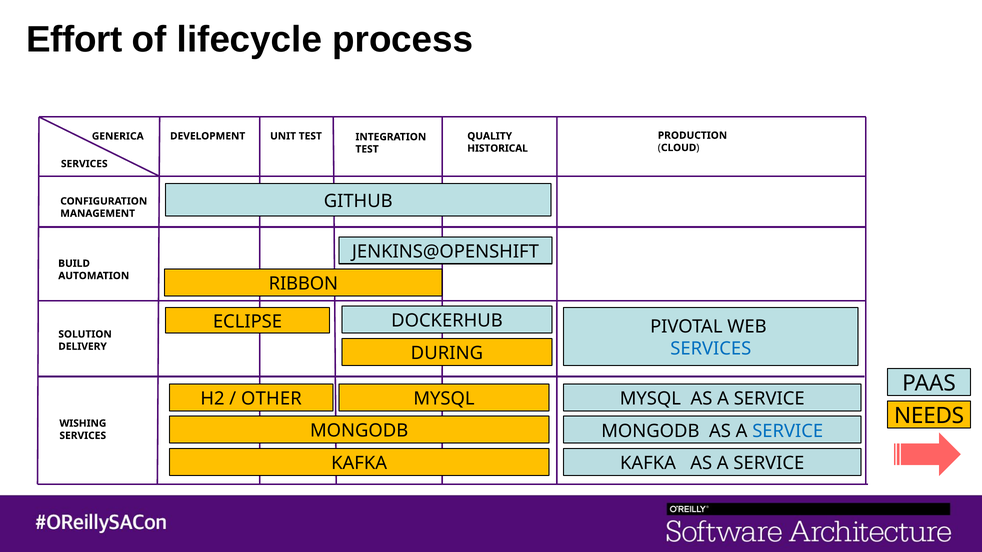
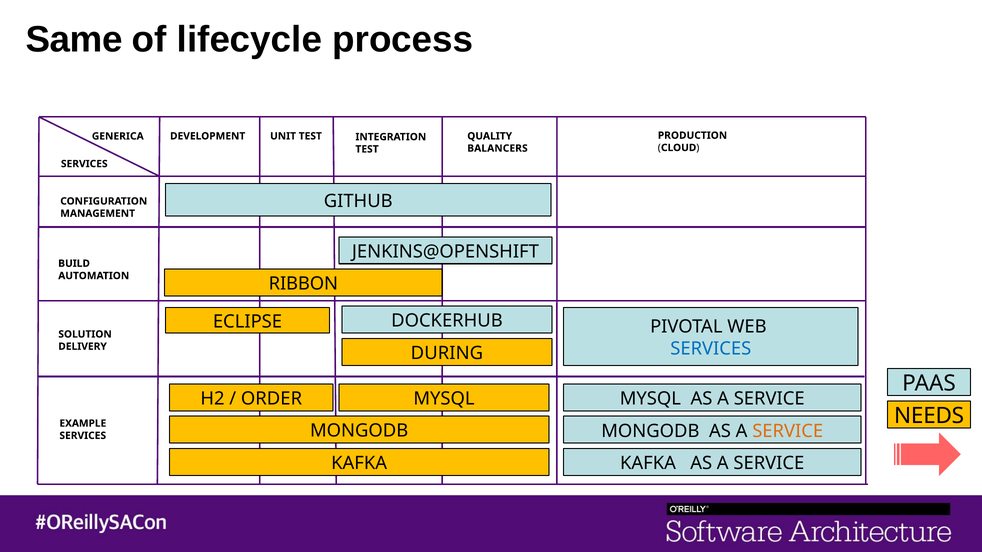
Effort: Effort -> Same
HISTORICAL: HISTORICAL -> BALANCERS
OTHER: OTHER -> ORDER
WISHING: WISHING -> EXAMPLE
SERVICE at (788, 431) colour: blue -> orange
